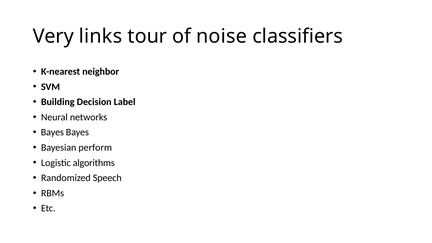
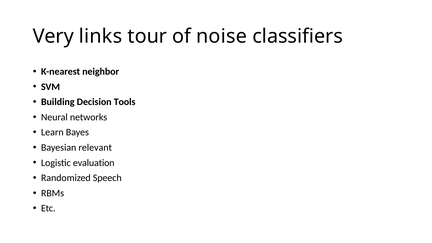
Label: Label -> Tools
Bayes at (52, 132): Bayes -> Learn
perform: perform -> relevant
algorithms: algorithms -> evaluation
